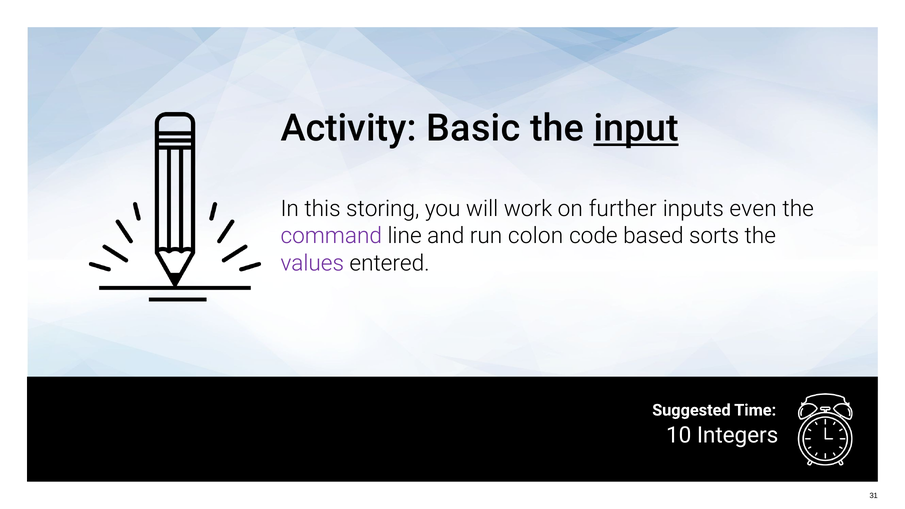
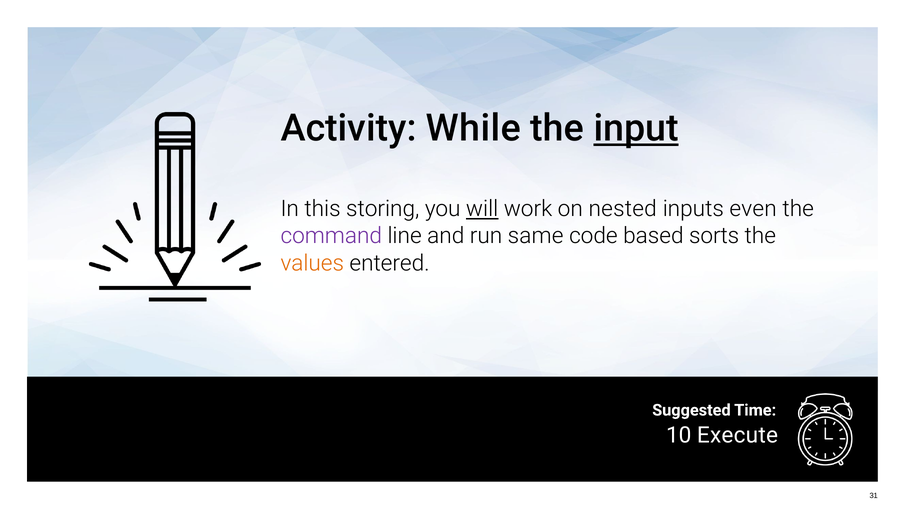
Basic: Basic -> While
will underline: none -> present
further: further -> nested
colon: colon -> same
values colour: purple -> orange
Integers: Integers -> Execute
